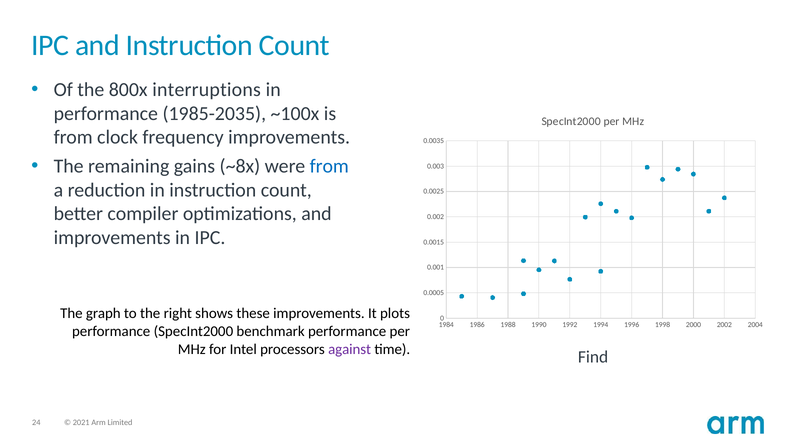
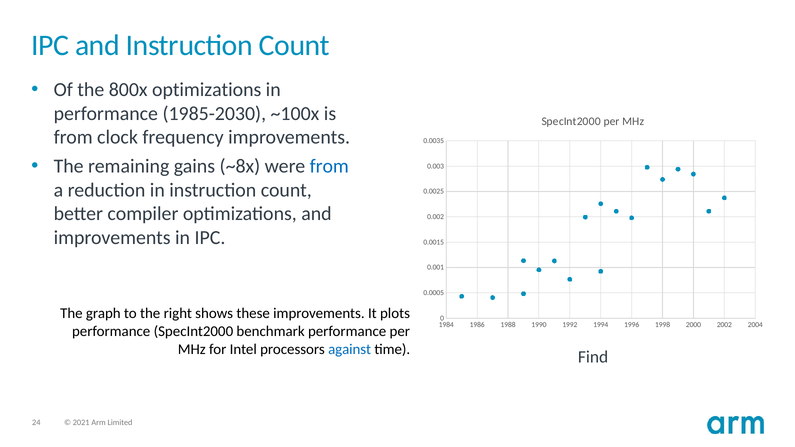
800x interruptions: interruptions -> optimizations
1985-2035: 1985-2035 -> 1985-2030
against colour: purple -> blue
